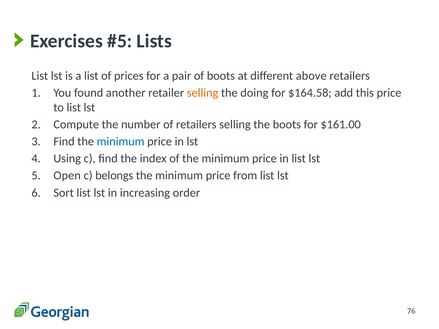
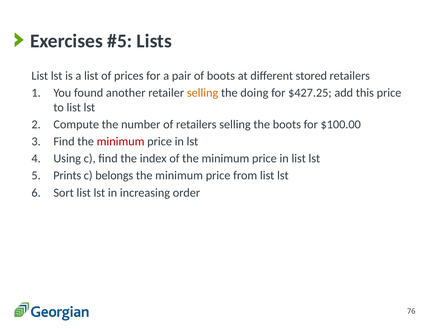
above: above -> stored
$164.58: $164.58 -> $427.25
$161.00: $161.00 -> $100.00
minimum at (121, 142) colour: blue -> red
Open: Open -> Prints
